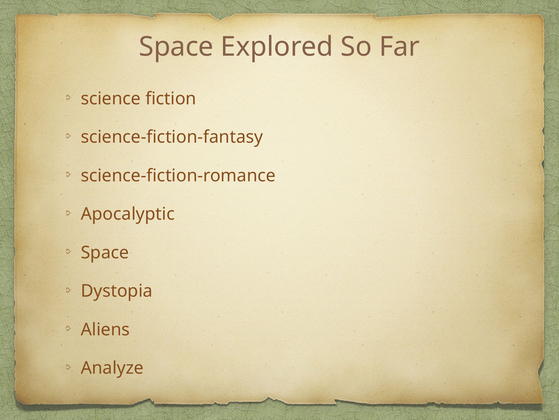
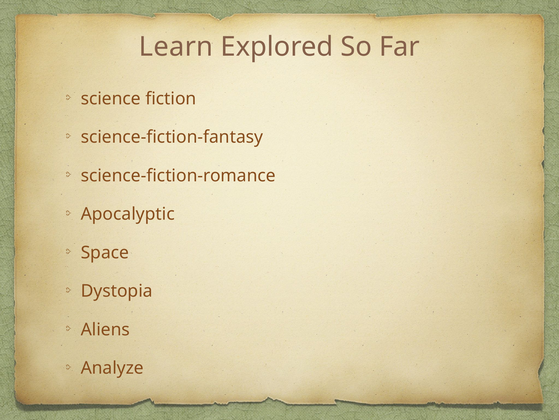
Space at (176, 47): Space -> Learn
